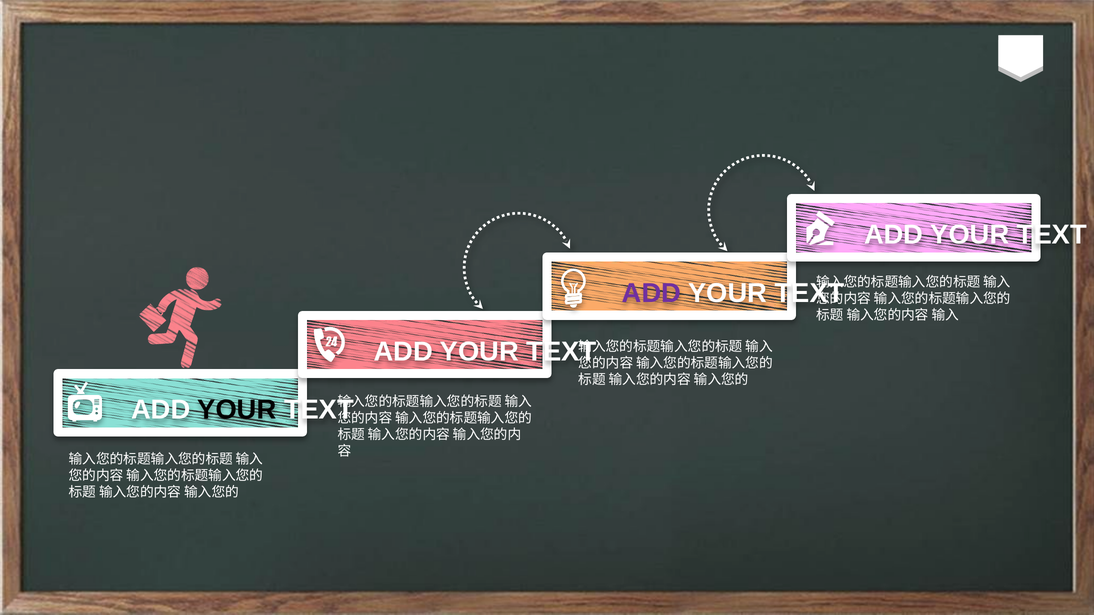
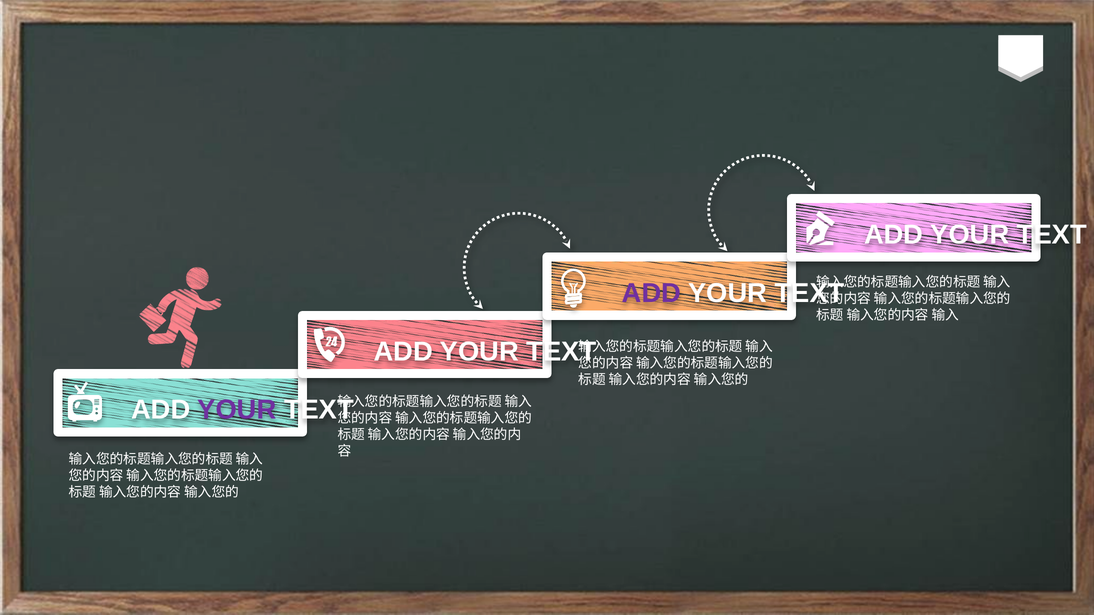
YOUR at (237, 410) colour: black -> purple
